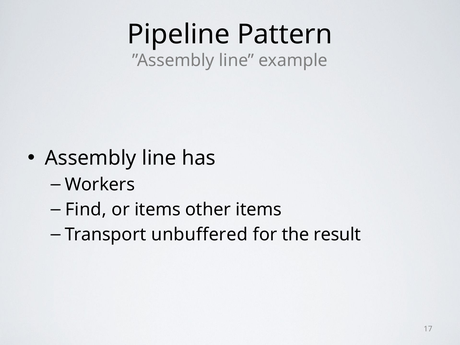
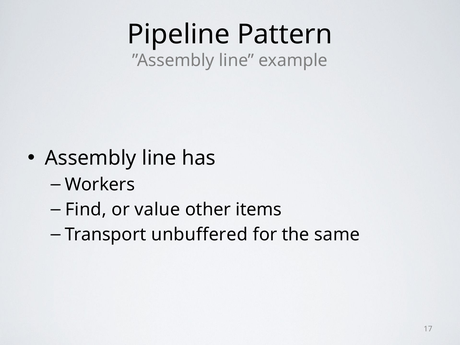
or items: items -> value
result: result -> same
